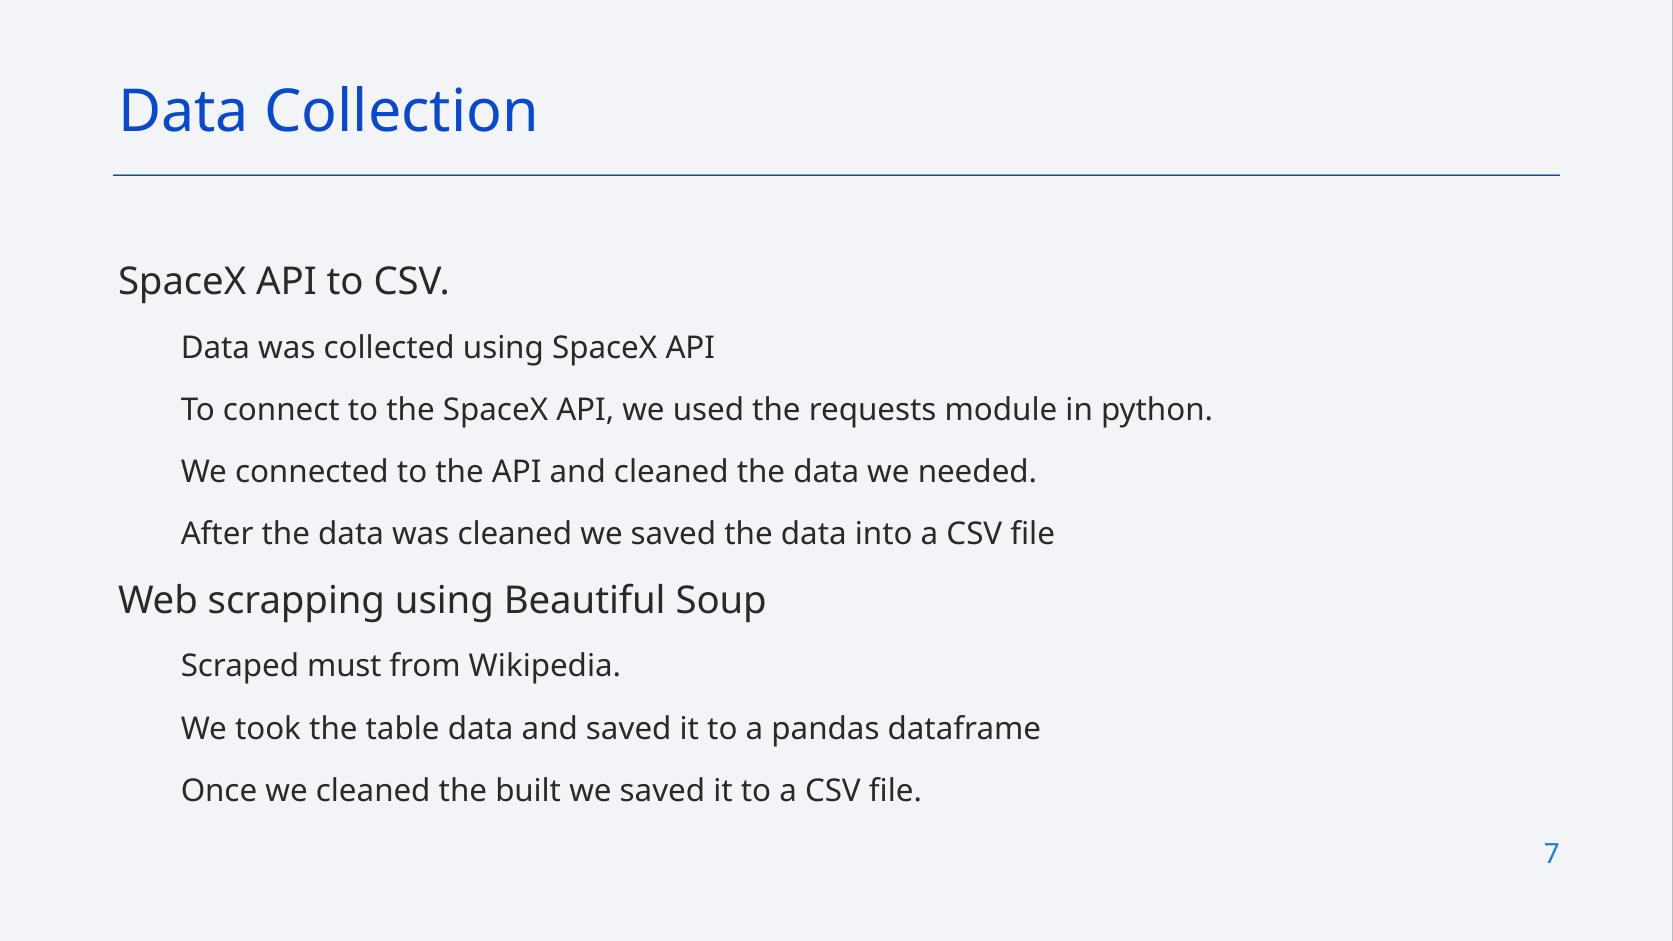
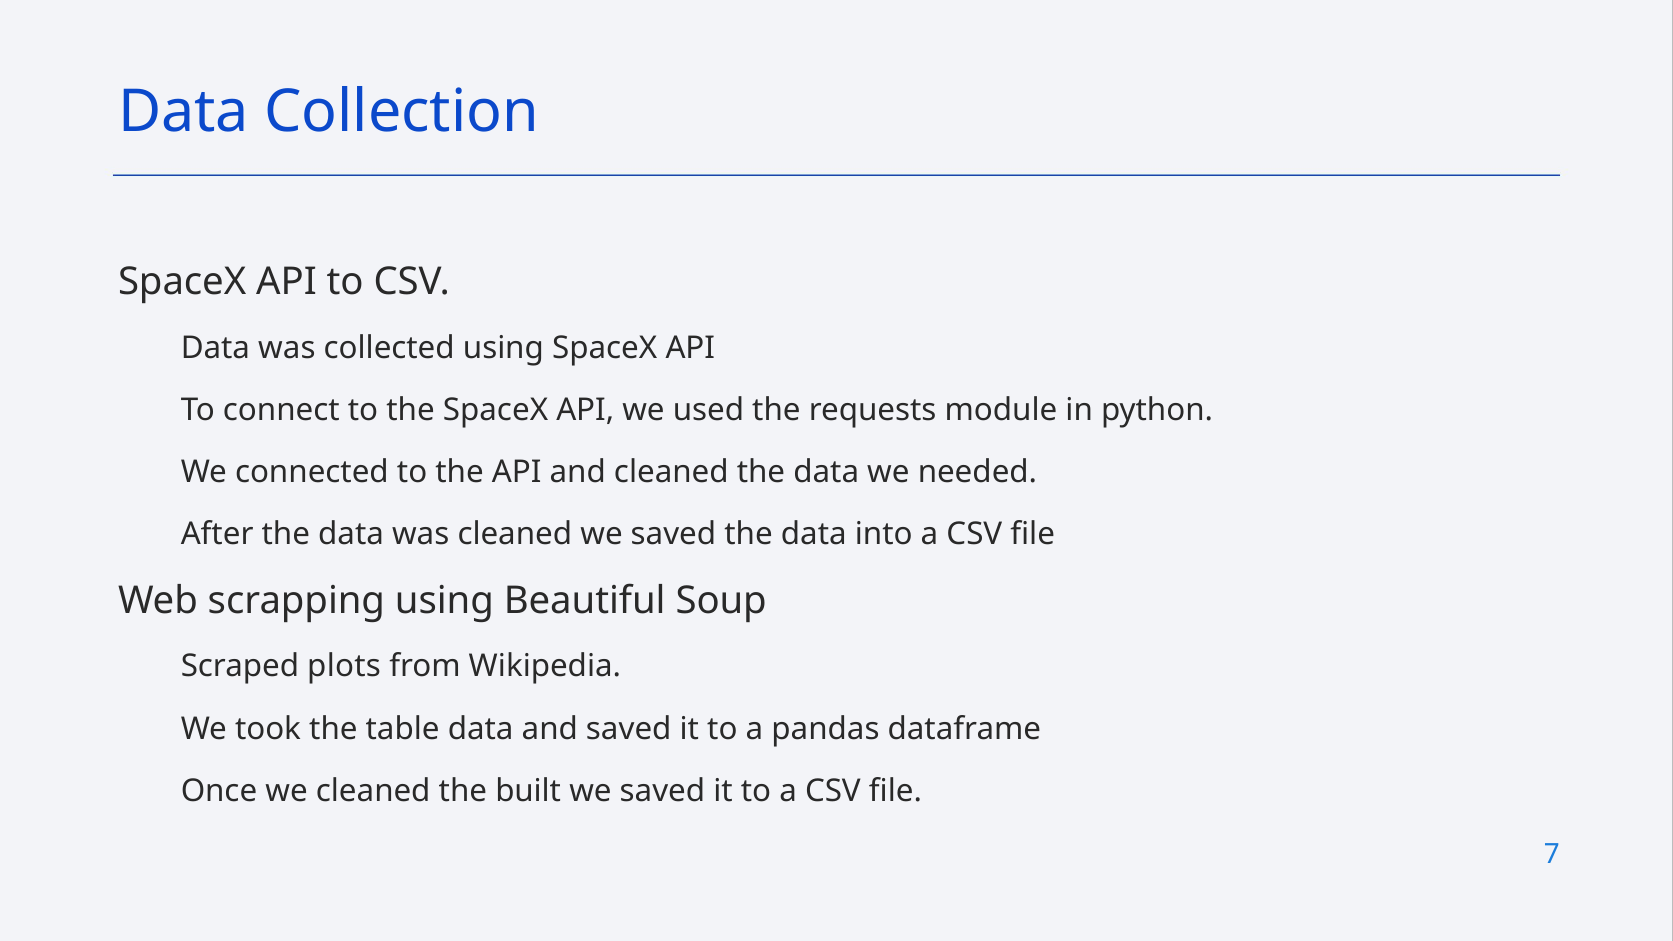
must: must -> plots
